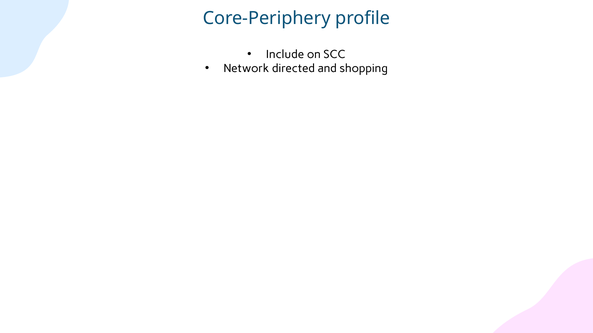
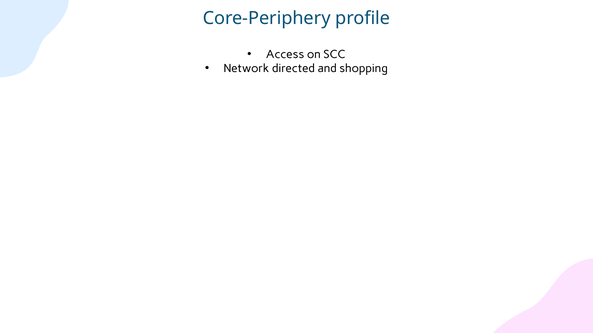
Include: Include -> Access
